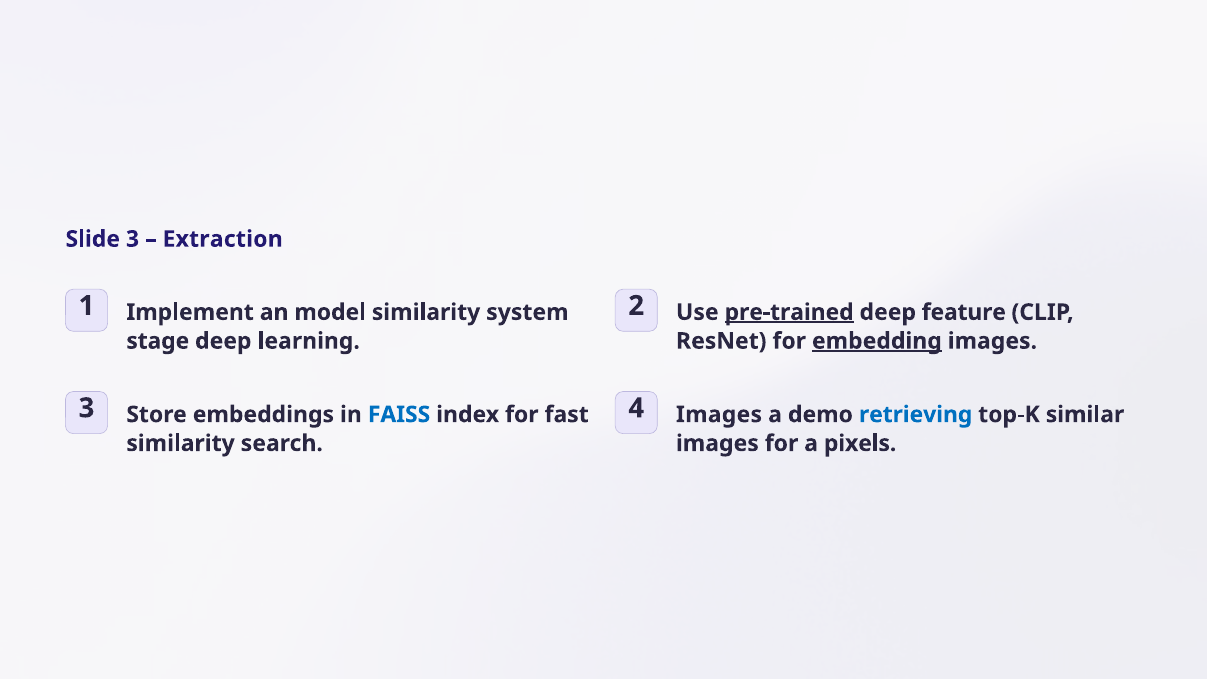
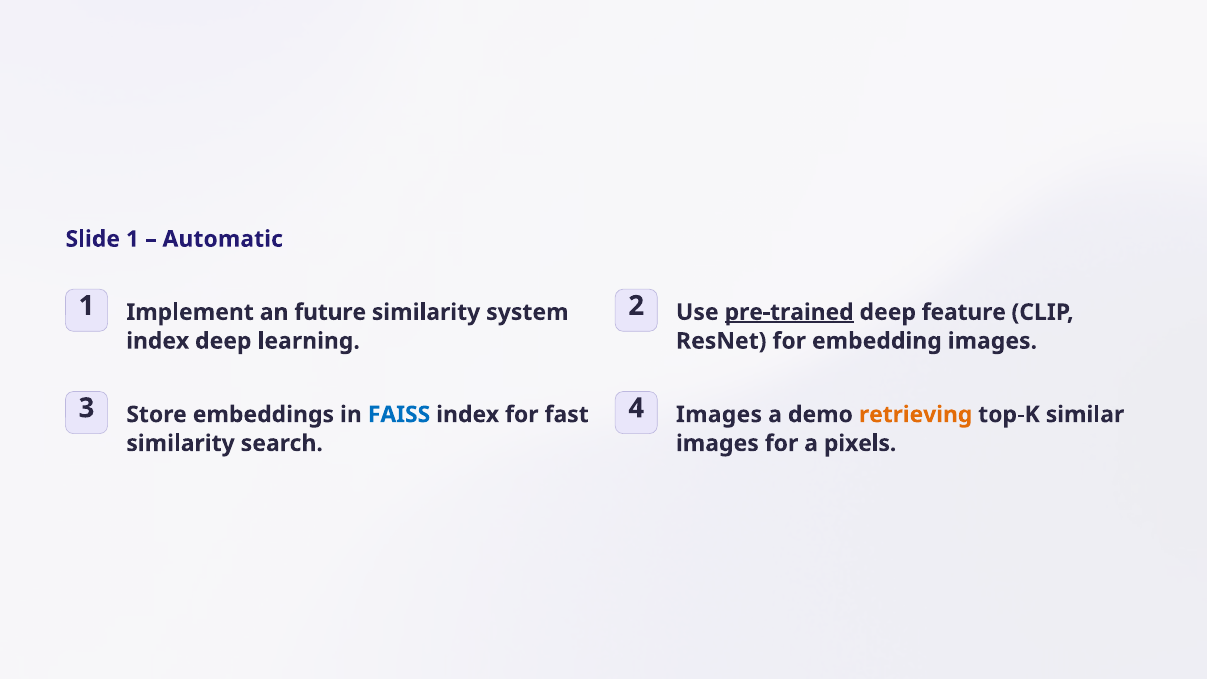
Slide 3: 3 -> 1
Extraction: Extraction -> Automatic
model: model -> future
stage at (158, 341): stage -> index
embedding underline: present -> none
retrieving colour: blue -> orange
